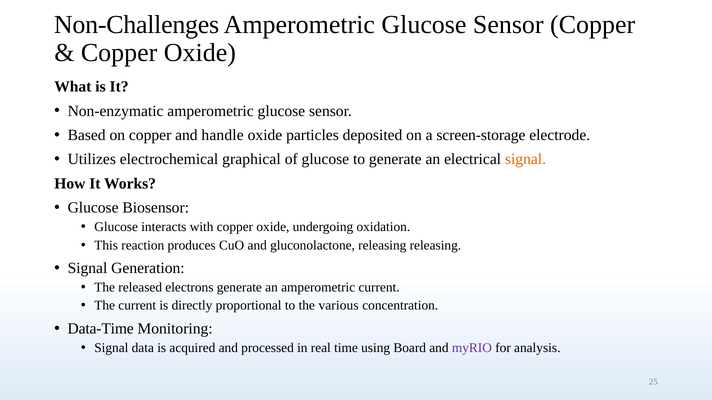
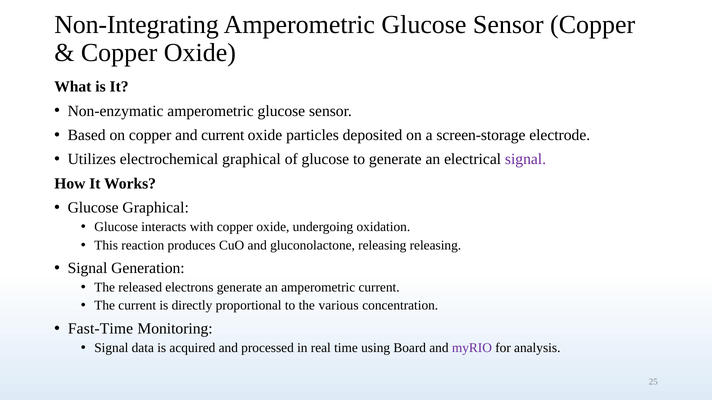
Non-Challenges: Non-Challenges -> Non-Integrating
and handle: handle -> current
signal at (526, 160) colour: orange -> purple
Glucose Biosensor: Biosensor -> Graphical
Data-Time: Data-Time -> Fast-Time
